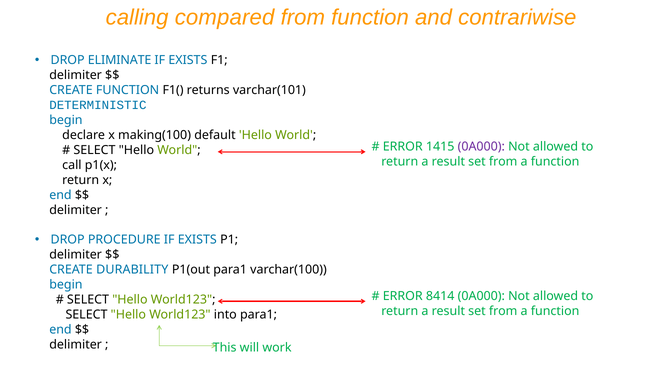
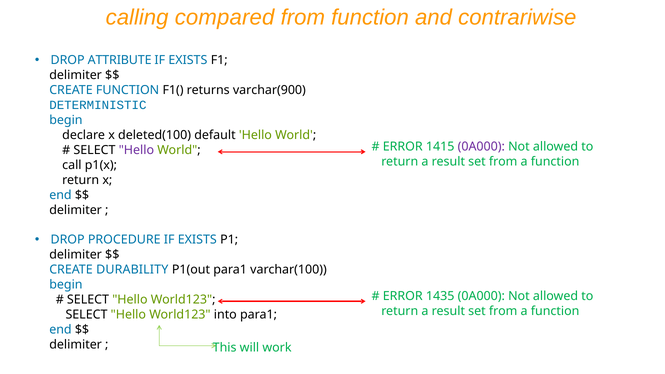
ELIMINATE: ELIMINATE -> ATTRIBUTE
varchar(101: varchar(101 -> varchar(900
making(100: making(100 -> deleted(100
Hello at (136, 150) colour: black -> purple
8414: 8414 -> 1435
